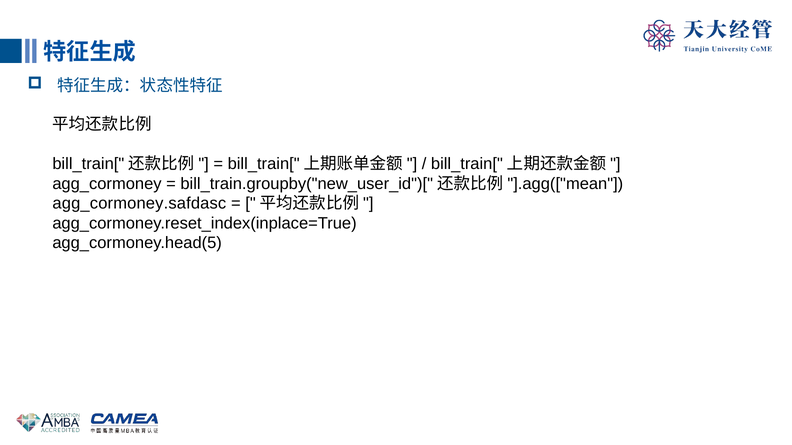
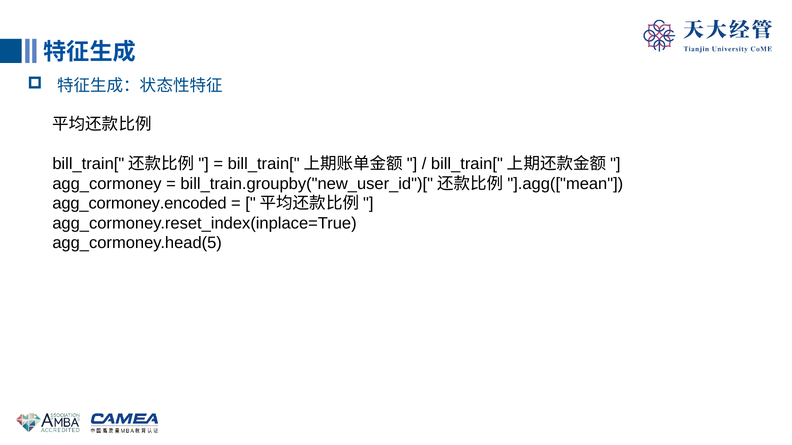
agg_cormoney.safdasc: agg_cormoney.safdasc -> agg_cormoney.encoded
